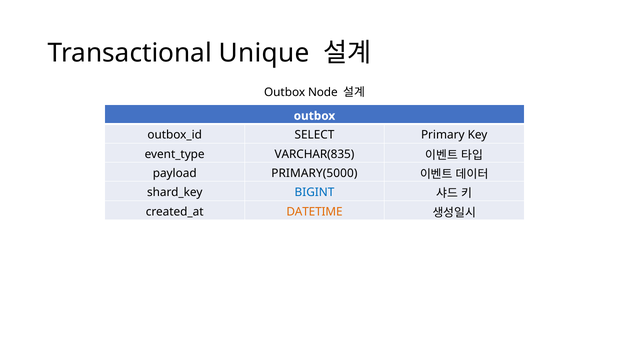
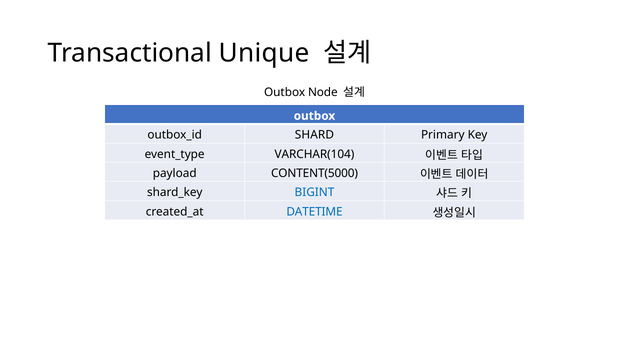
SELECT: SELECT -> SHARD
VARCHAR(835: VARCHAR(835 -> VARCHAR(104
PRIMARY(5000: PRIMARY(5000 -> CONTENT(5000
DATETIME colour: orange -> blue
